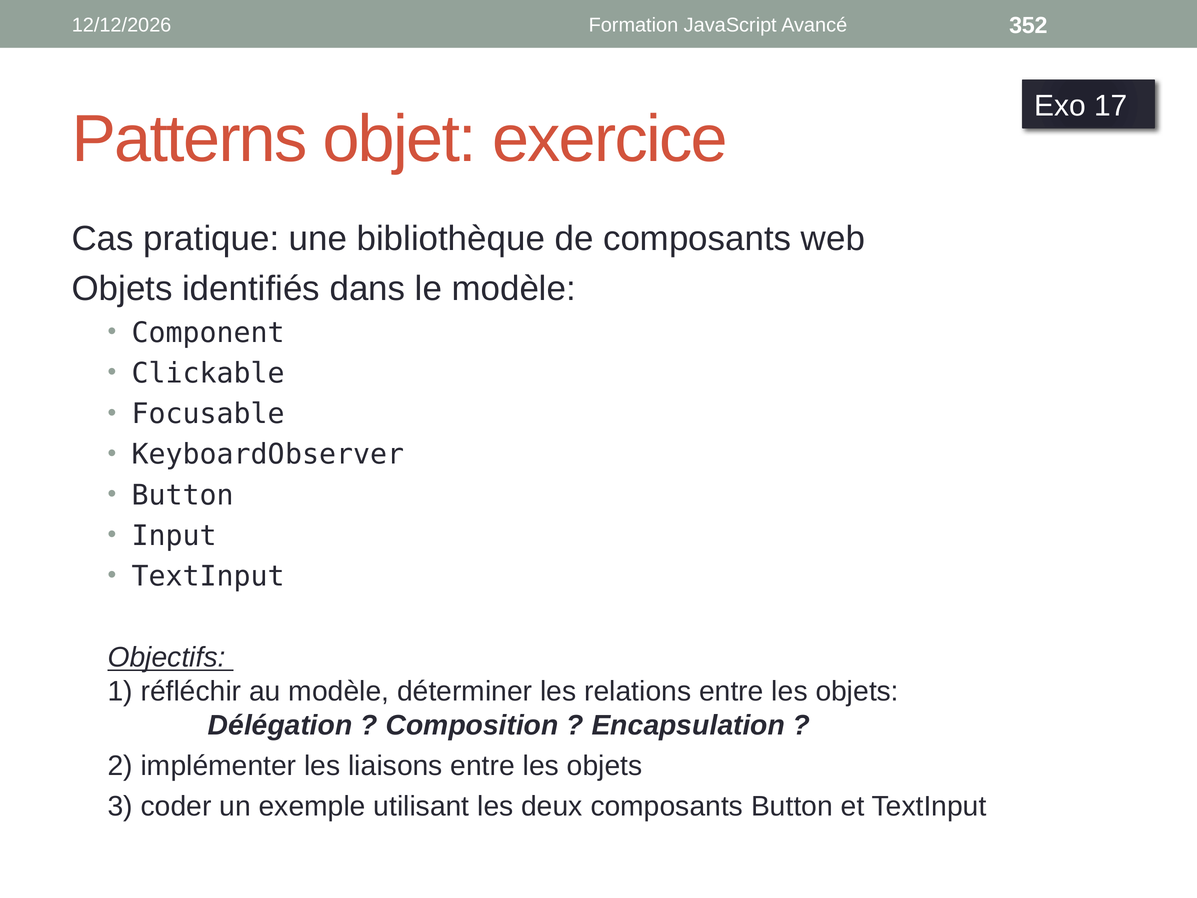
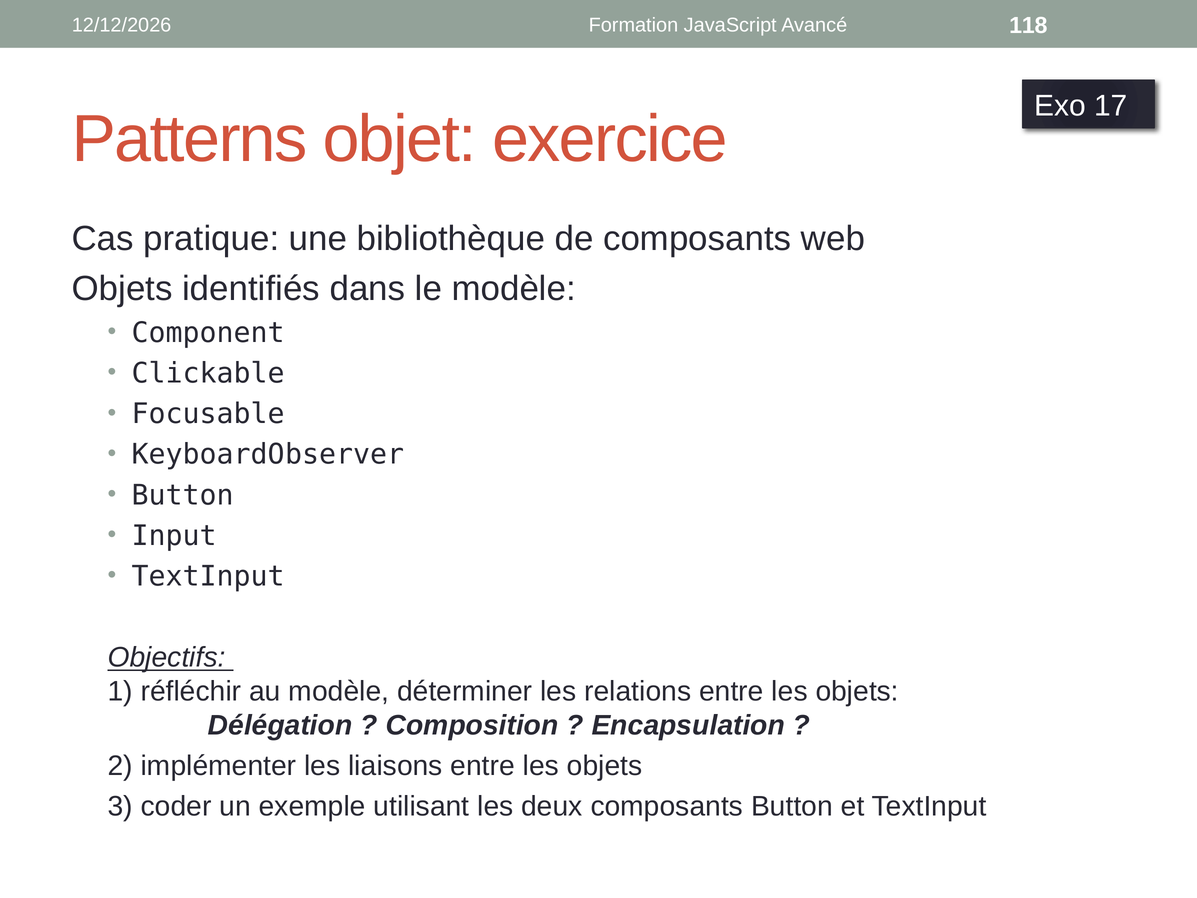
352: 352 -> 118
